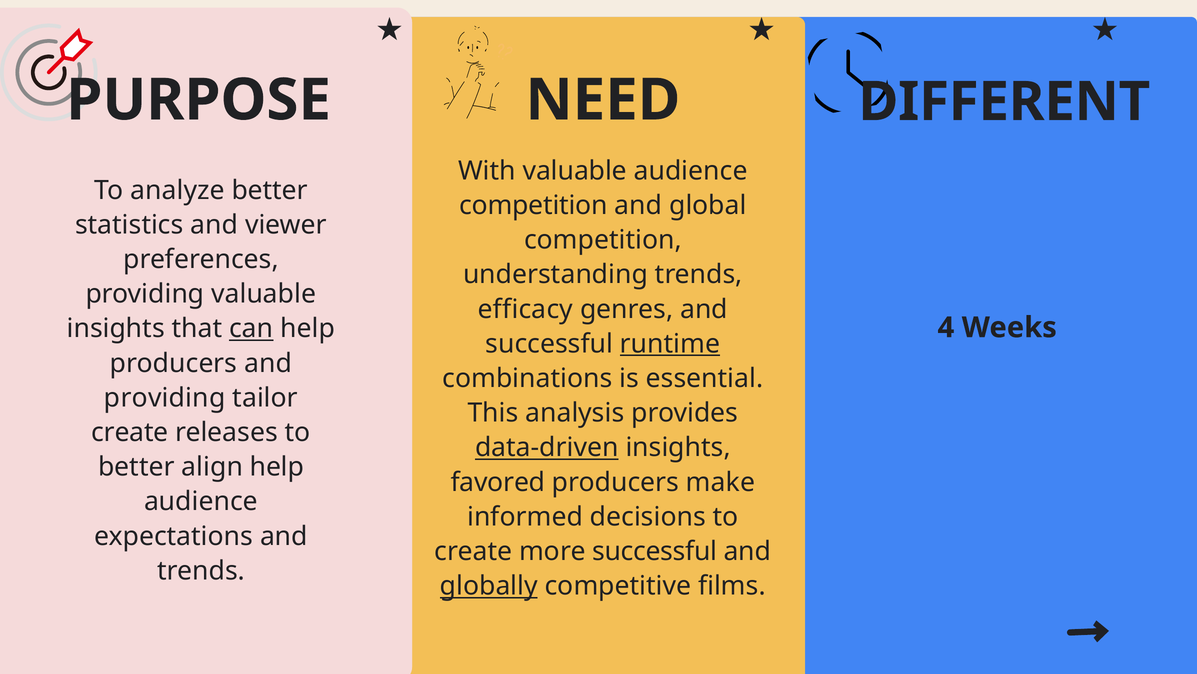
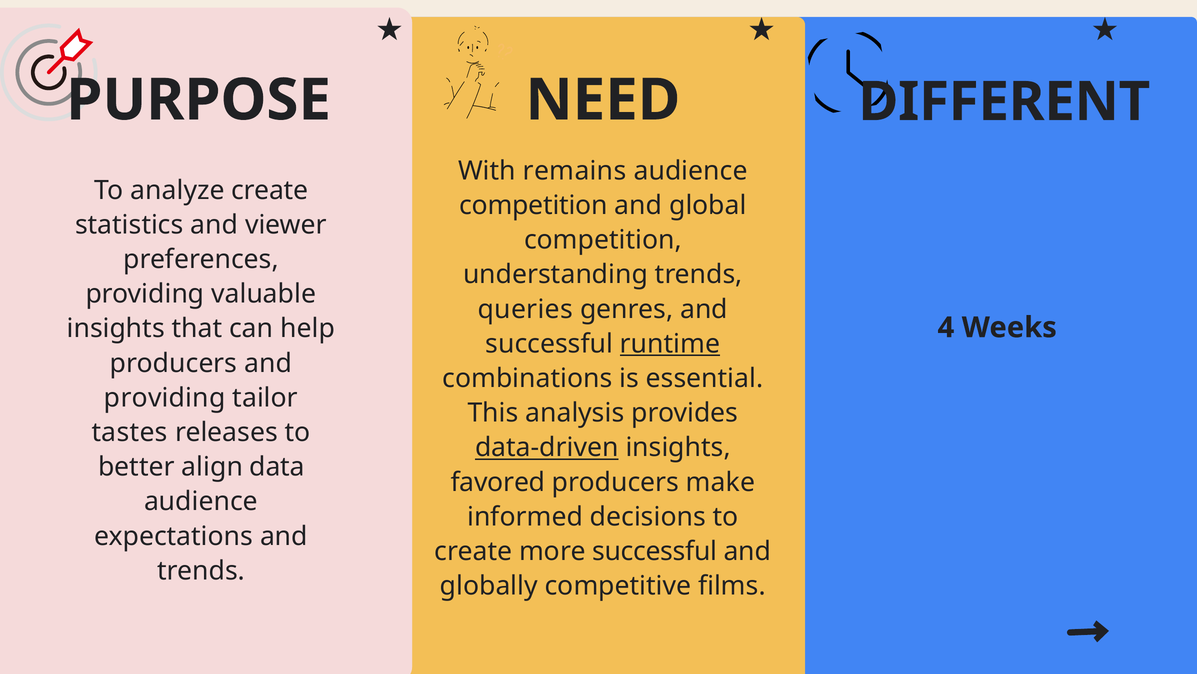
With valuable: valuable -> remains
analyze better: better -> create
efficacy: efficacy -> queries
can underline: present -> none
create at (130, 432): create -> tastes
align help: help -> data
globally underline: present -> none
